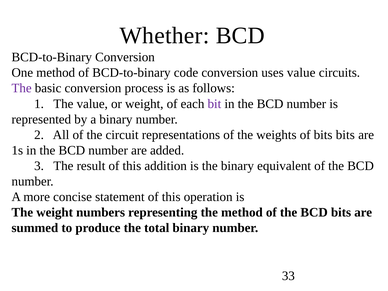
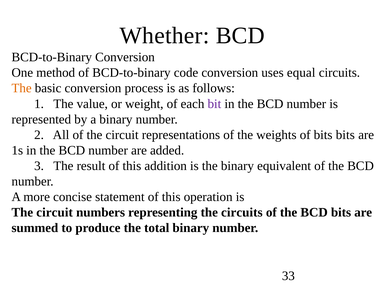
uses value: value -> equal
The at (22, 88) colour: purple -> orange
weight at (55, 212): weight -> circuit
the method: method -> circuits
